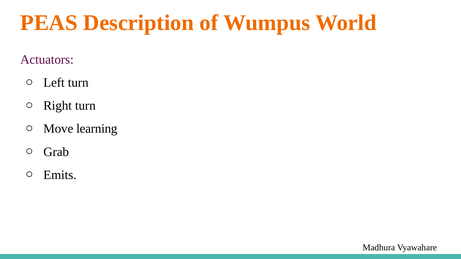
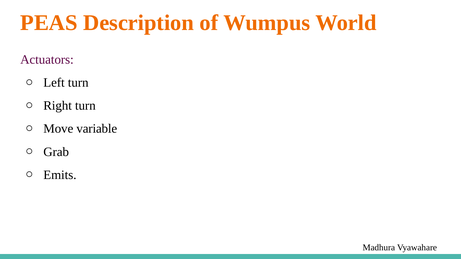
learning: learning -> variable
